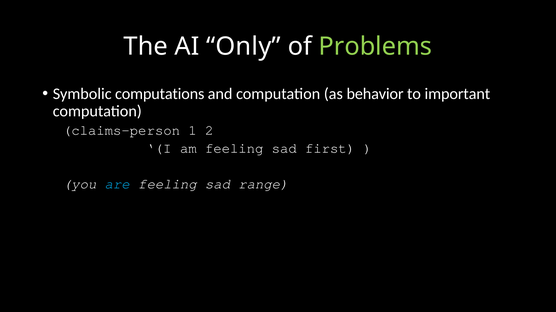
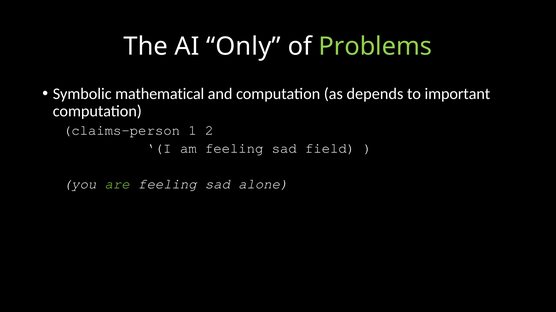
computations: computations -> mathematical
behavior: behavior -> depends
first: first -> field
are colour: light blue -> light green
range: range -> alone
